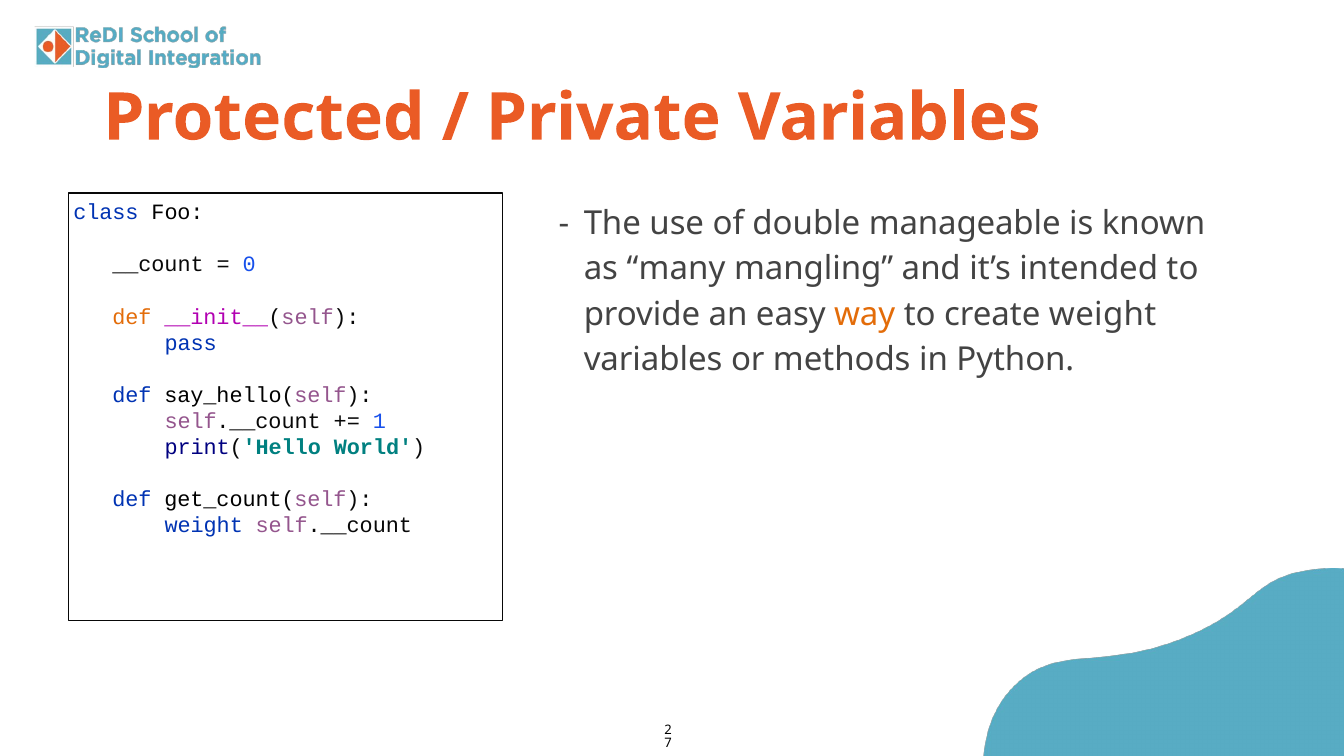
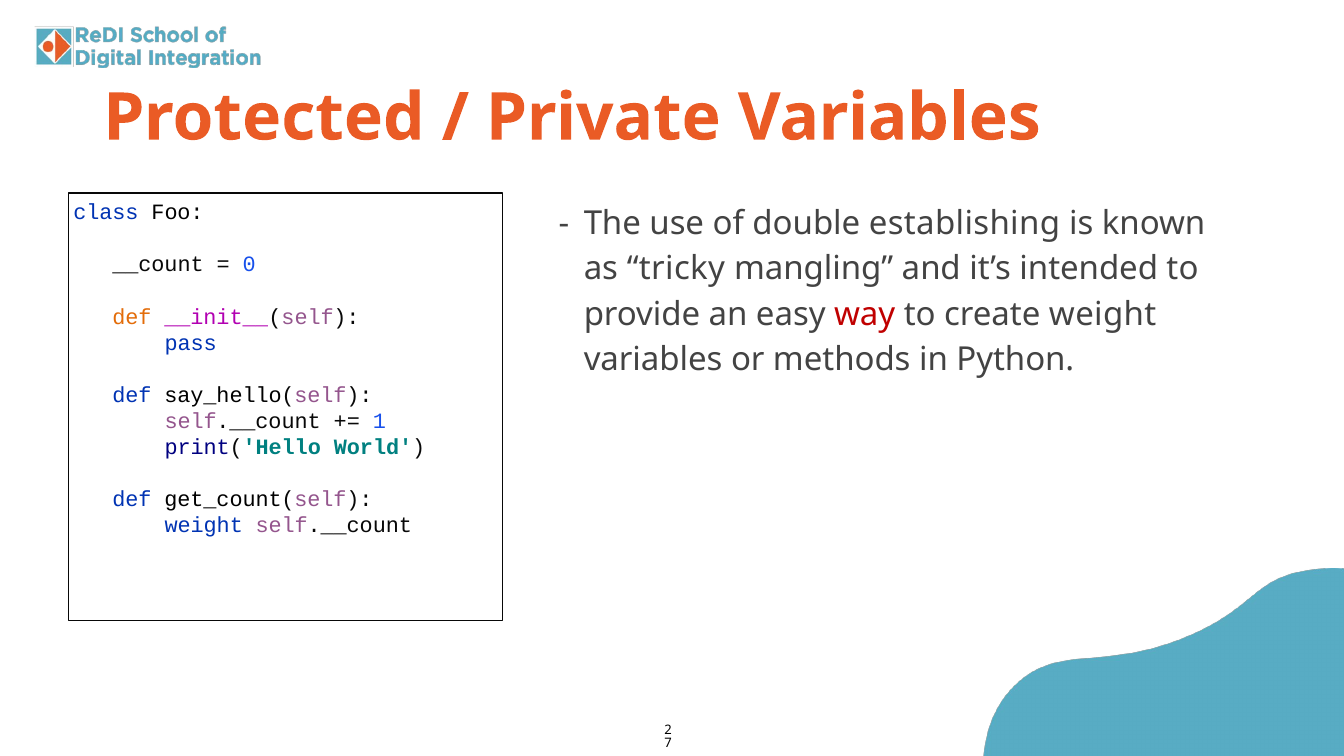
manageable: manageable -> establishing
many: many -> tricky
way colour: orange -> red
